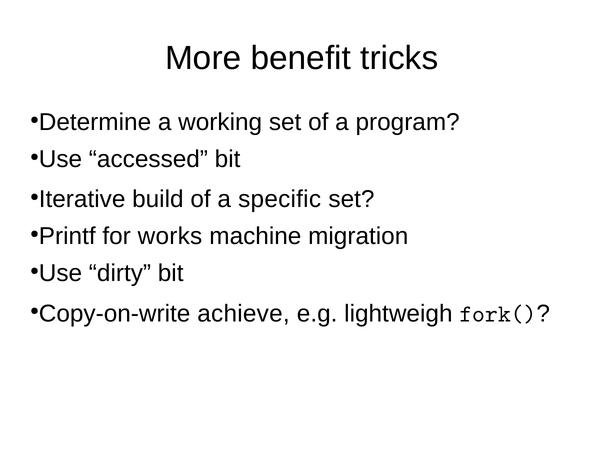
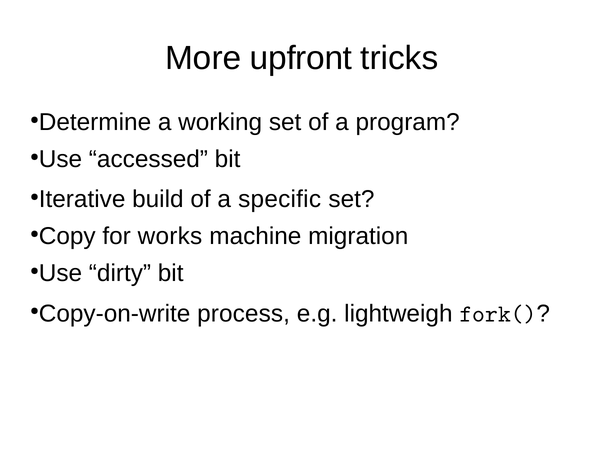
benefit: benefit -> upfront
Printf: Printf -> Copy
achieve: achieve -> process
